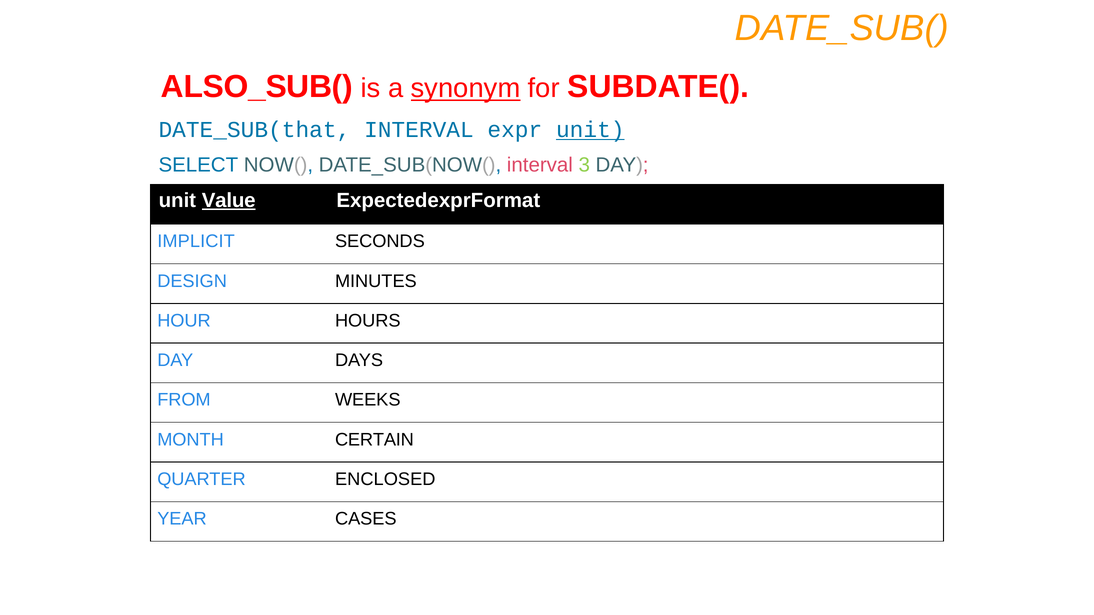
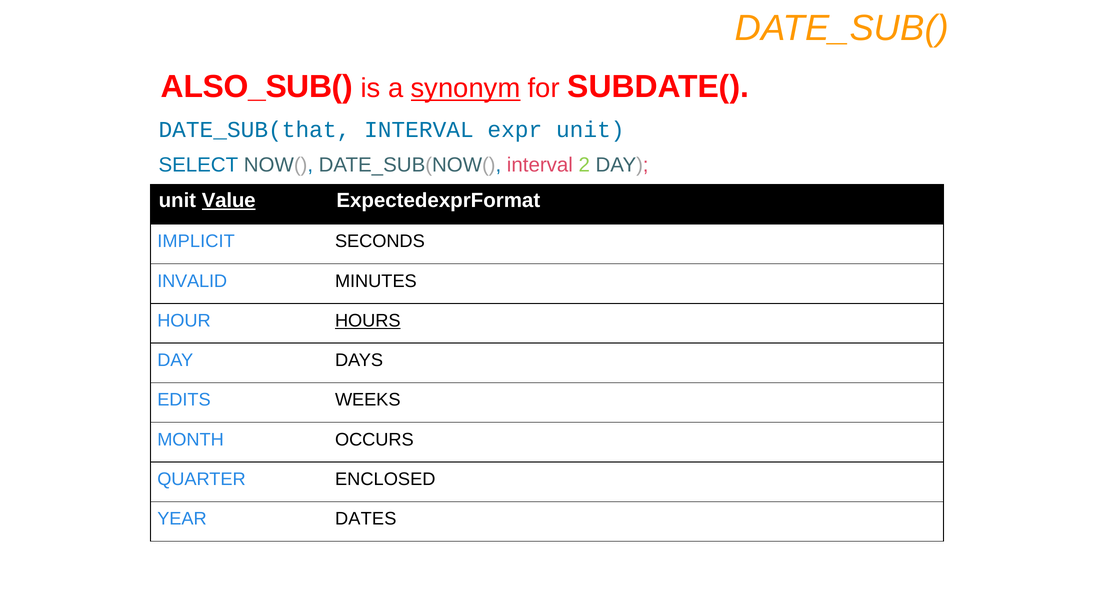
unit at (590, 130) underline: present -> none
3: 3 -> 2
DESIGN: DESIGN -> INVALID
HOURS underline: none -> present
FROM: FROM -> EDITS
CERTAIN: CERTAIN -> OCCURS
CASES: CASES -> DATES
